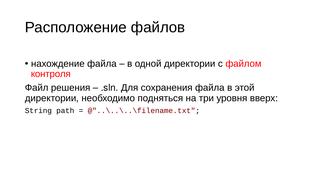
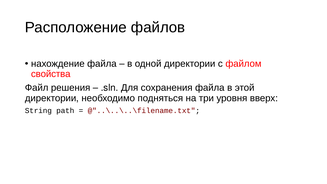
контроля: контроля -> свойства
